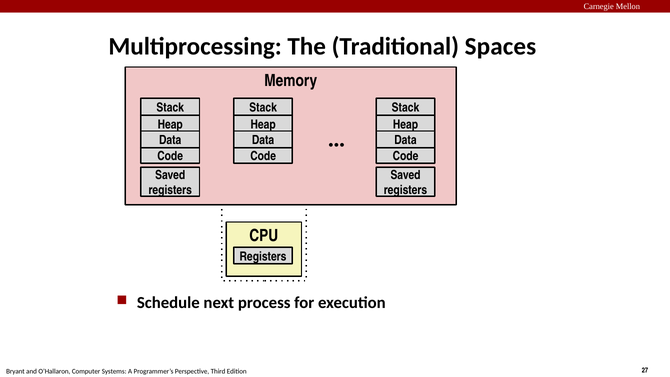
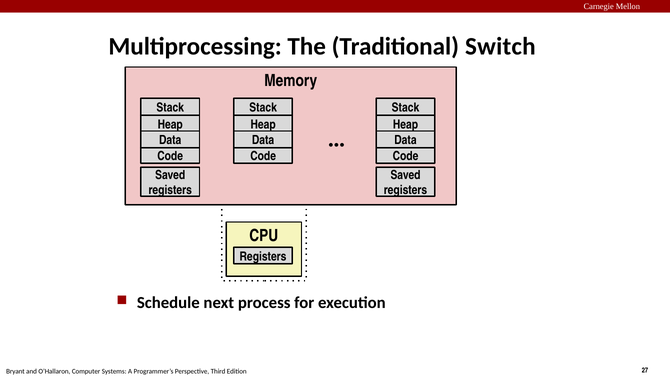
Spaces: Spaces -> Switch
